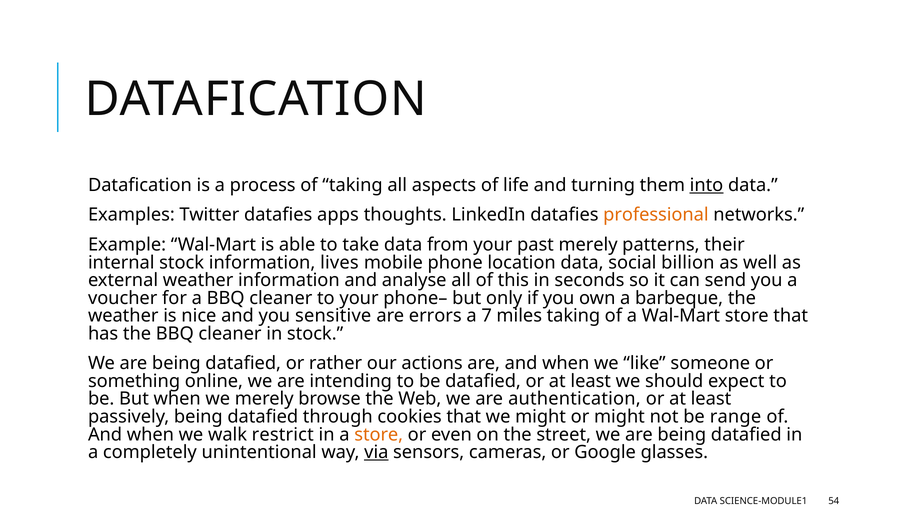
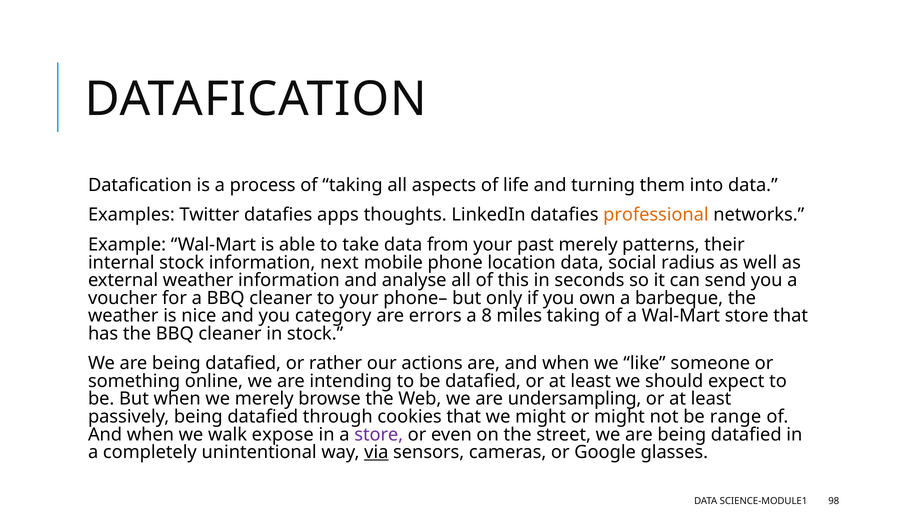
into underline: present -> none
lives: lives -> next
billion: billion -> radius
sensitive: sensitive -> category
7: 7 -> 8
authentication: authentication -> undersampling
restrict: restrict -> expose
store at (379, 434) colour: orange -> purple
54: 54 -> 98
